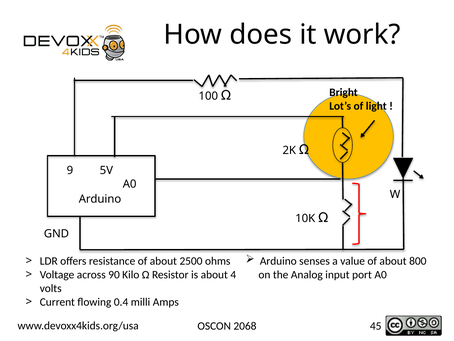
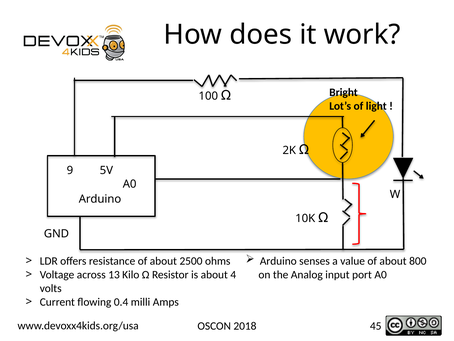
90: 90 -> 13
2068: 2068 -> 2018
